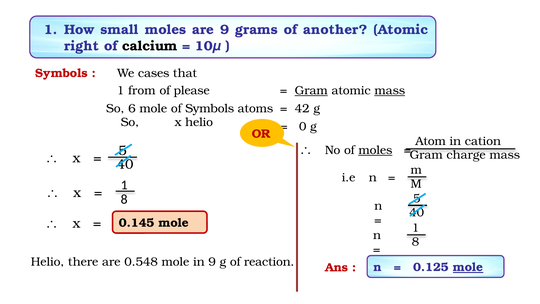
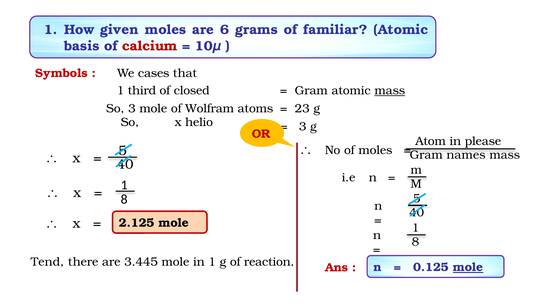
small: small -> given
are 9: 9 -> 6
another: another -> familiar
right: right -> basis
calcium colour: black -> red
from: from -> third
please: please -> closed
Gram at (311, 91) underline: present -> none
So 6: 6 -> 3
of Symbols: Symbols -> Wolfram
42: 42 -> 23
0 at (303, 127): 0 -> 3
cation: cation -> please
moles at (375, 150) underline: present -> none
charge: charge -> names
0.145: 0.145 -> 2.125
Helio at (47, 262): Helio -> Tend
0.548: 0.548 -> 3.445
in 9: 9 -> 1
